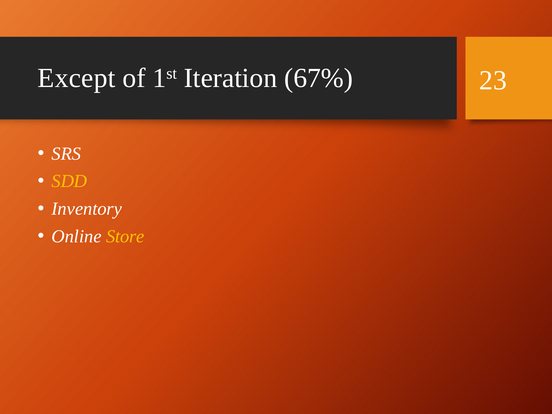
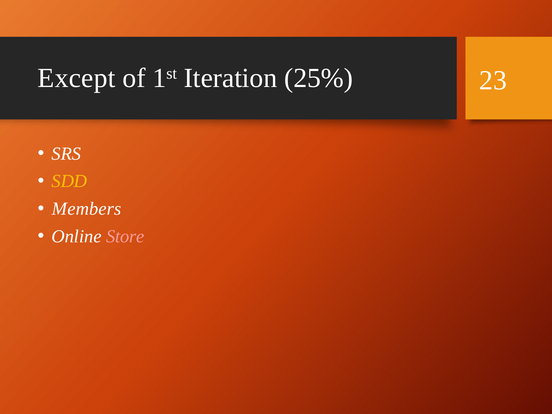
67%: 67% -> 25%
Inventory: Inventory -> Members
Store colour: yellow -> pink
